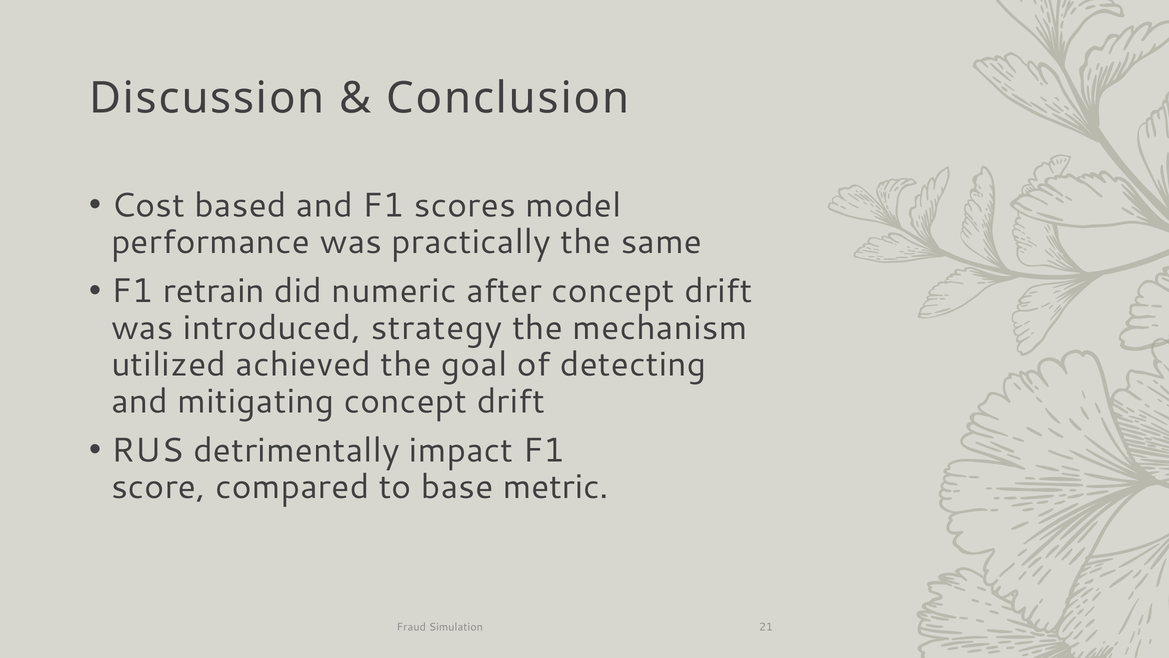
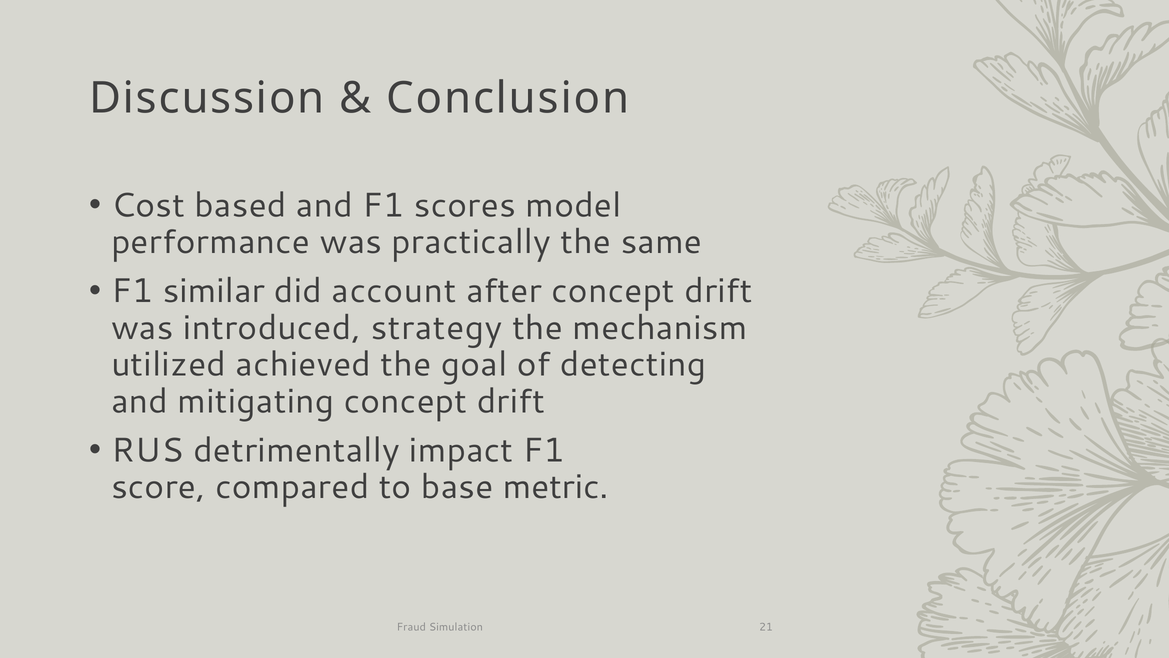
retrain: retrain -> similar
numeric: numeric -> account
